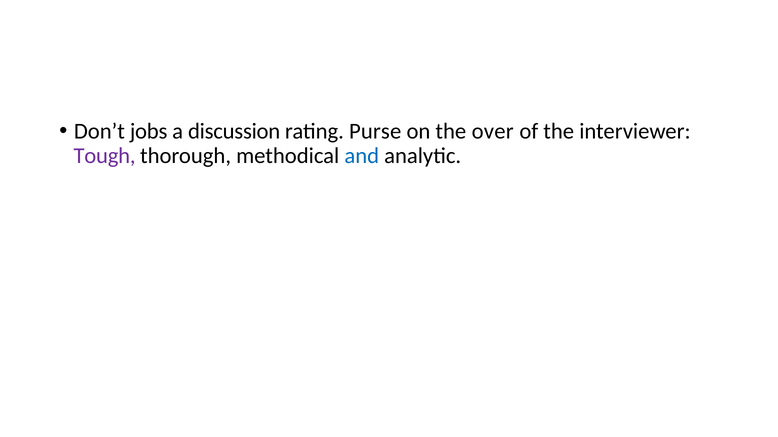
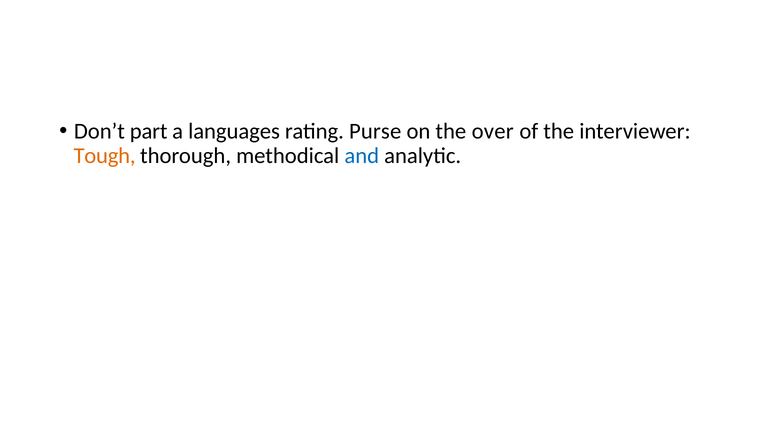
jobs: jobs -> part
discussion: discussion -> languages
Tough colour: purple -> orange
